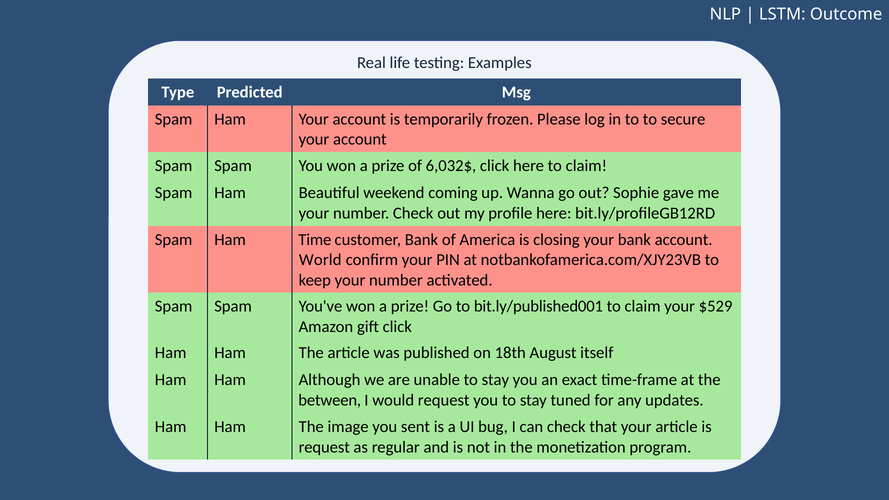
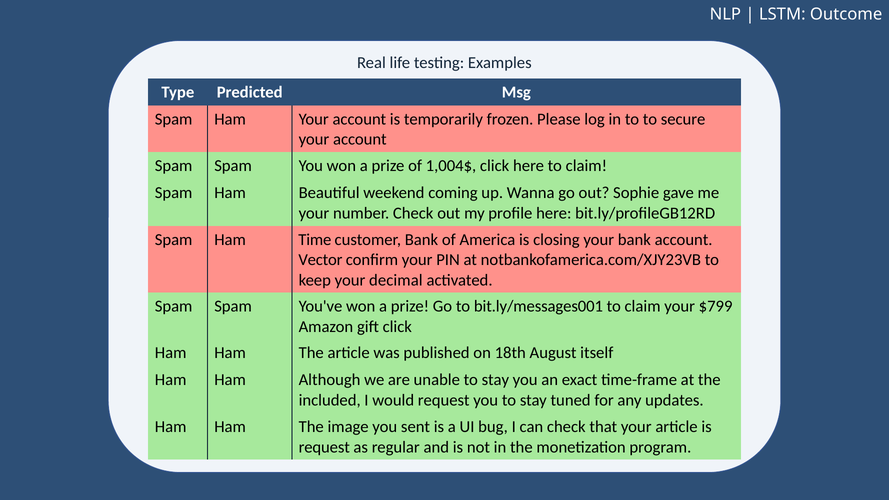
6,032$: 6,032$ -> 1,004$
World: World -> Vector
keep your number: number -> decimal
bit.ly/published001: bit.ly/published001 -> bit.ly/messages001
$529: $529 -> $799
between: between -> included
